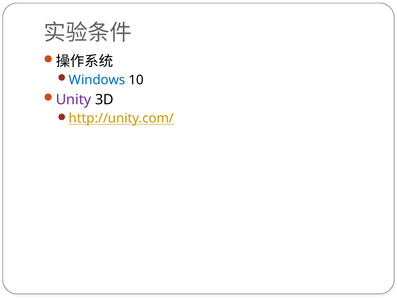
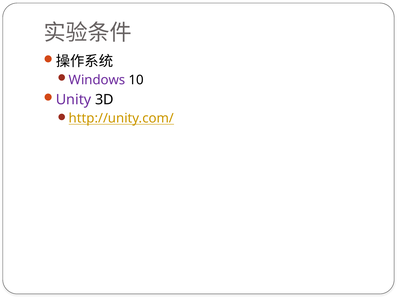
Windows colour: blue -> purple
